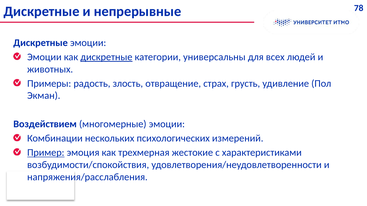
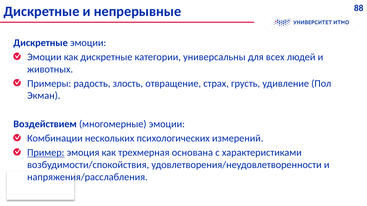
78: 78 -> 88
дискретные at (106, 57) underline: present -> none
жестокие: жестокие -> основана
